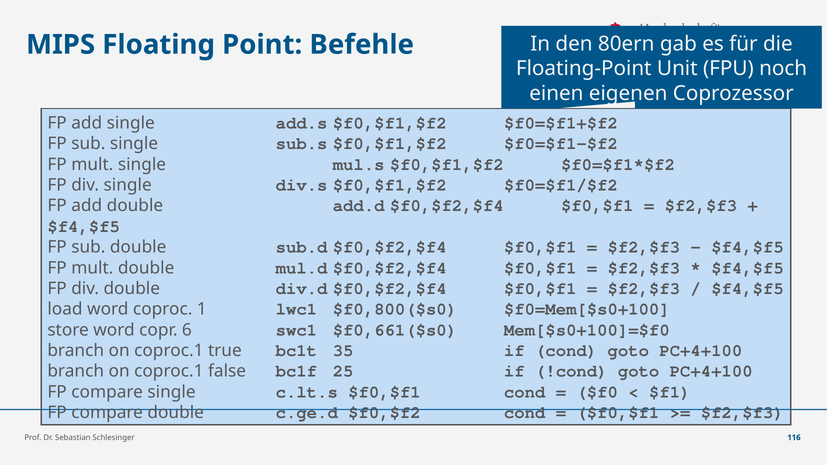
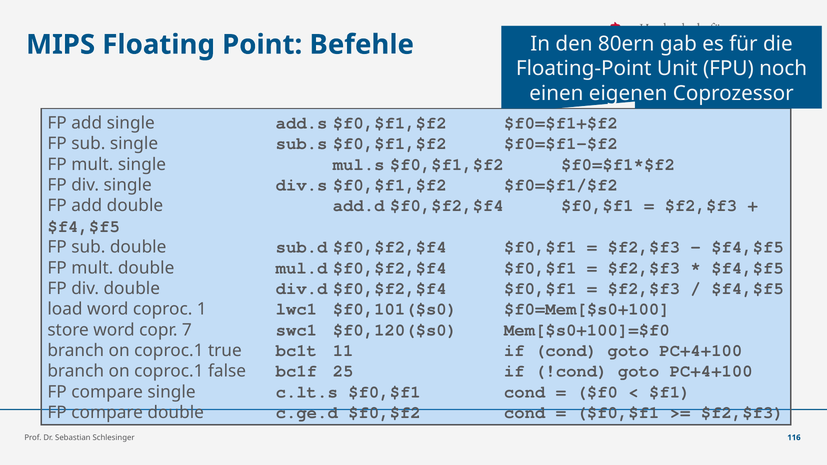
$f0,800($s0: $f0,800($s0 -> $f0,101($s0
6: 6 -> 7
$f0,661($s0: $f0,661($s0 -> $f0,120($s0
35: 35 -> 11
